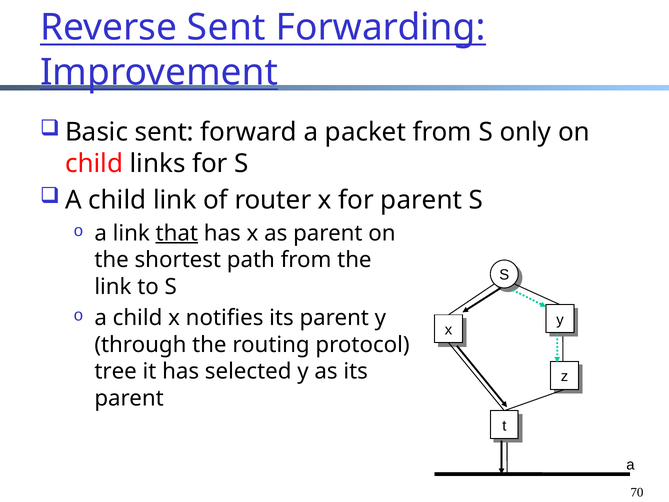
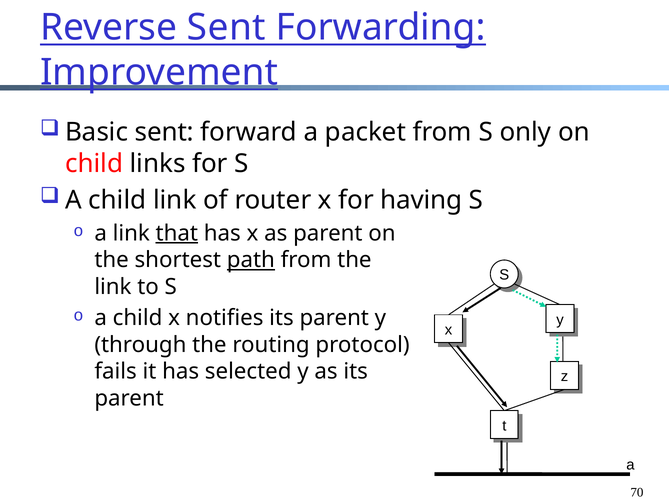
for parent: parent -> having
path underline: none -> present
tree: tree -> fails
